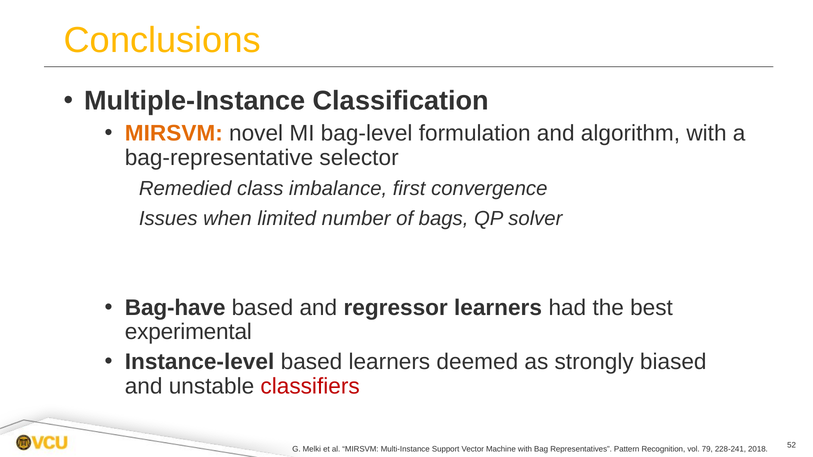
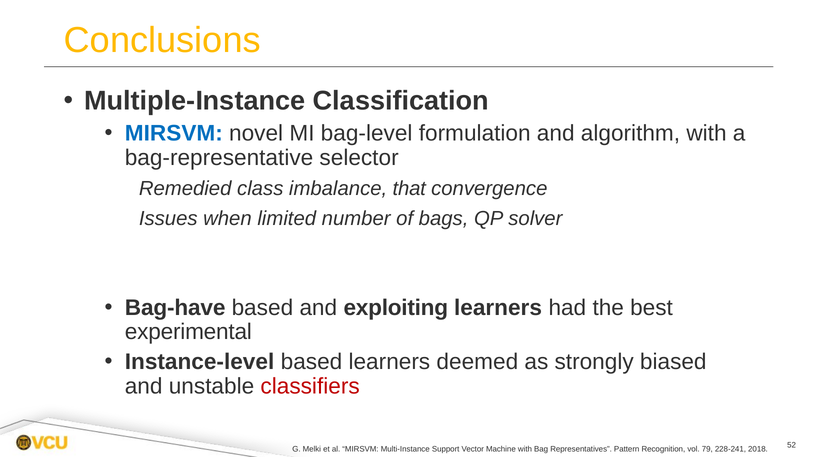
MIRSVM at (174, 133) colour: orange -> blue
first: first -> that
regressor: regressor -> exploiting
